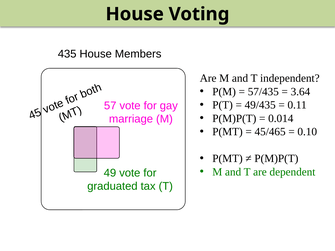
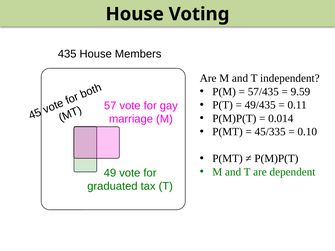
3.64: 3.64 -> 9.59
45/465: 45/465 -> 45/335
